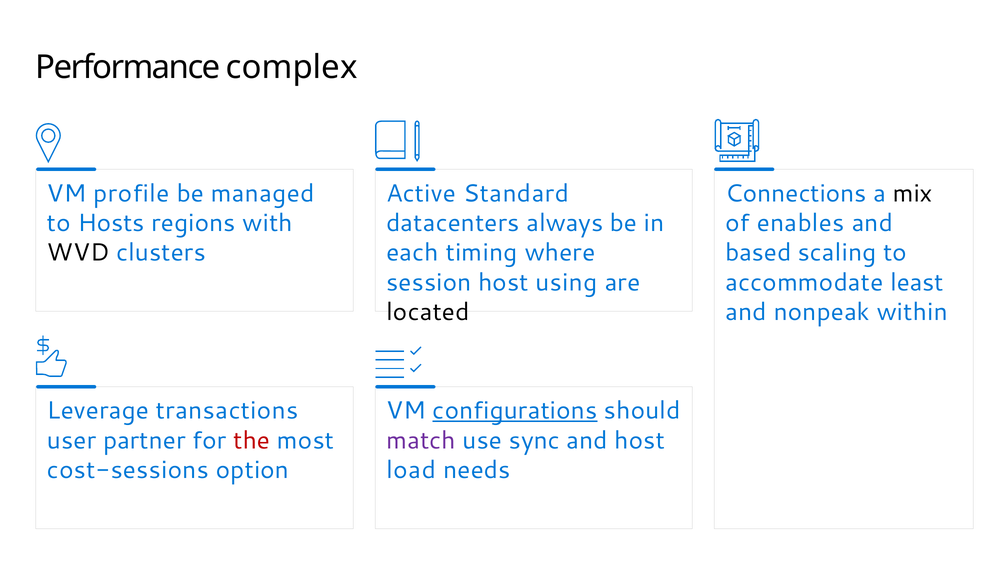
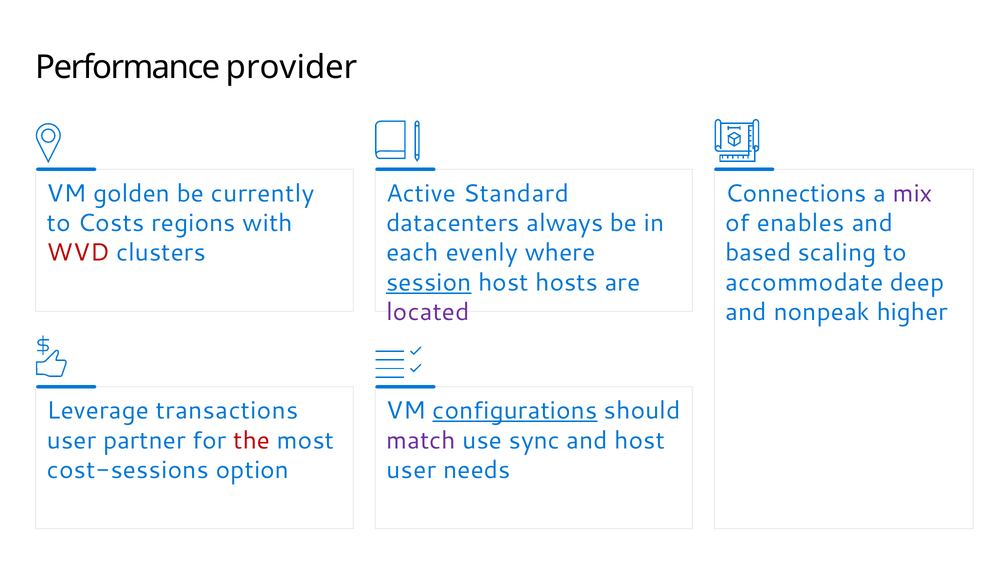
complex: complex -> provider
profile: profile -> golden
managed: managed -> currently
mix colour: black -> purple
Hosts: Hosts -> Costs
WVD colour: black -> red
timing: timing -> evenly
session underline: none -> present
using: using -> hosts
least: least -> deep
located colour: black -> purple
within: within -> higher
load at (411, 470): load -> user
